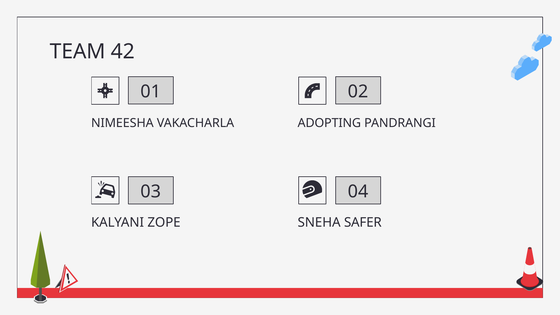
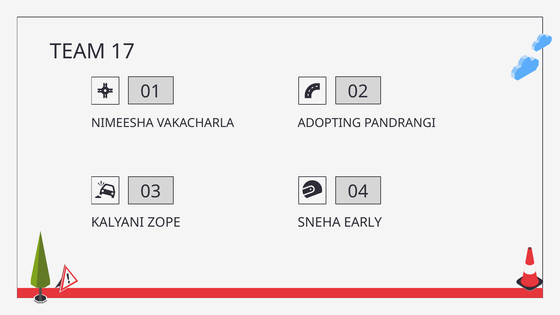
42: 42 -> 17
SAFER: SAFER -> EARLY
